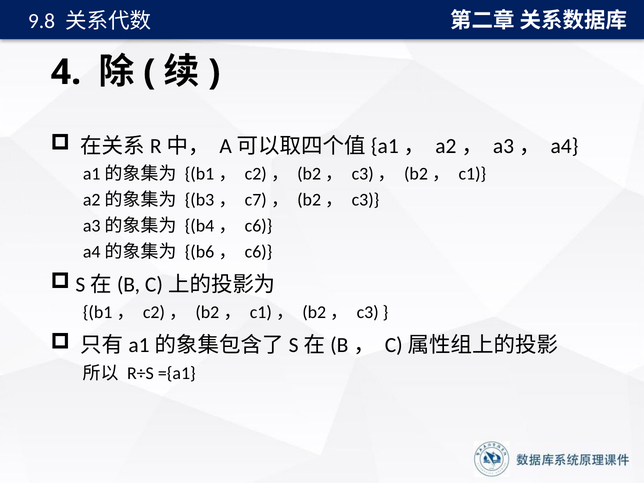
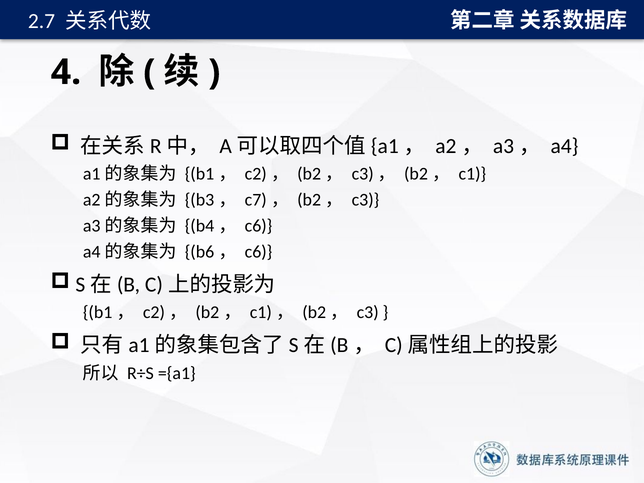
9.8: 9.8 -> 2.7
